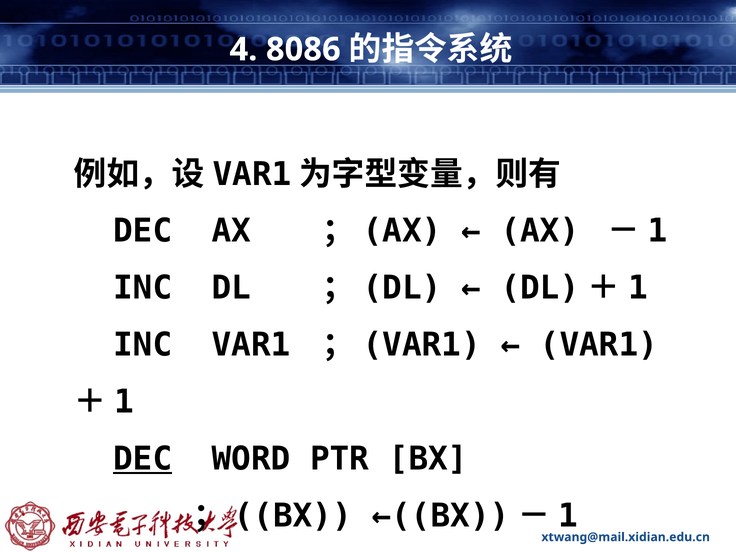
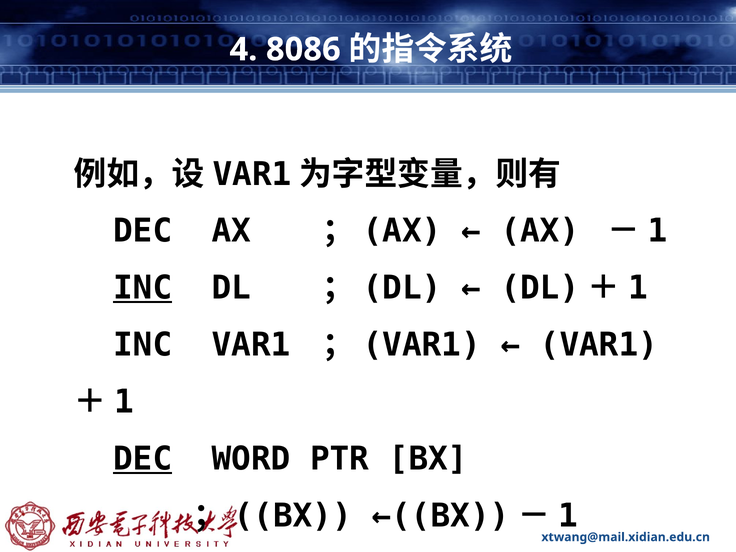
INC at (143, 288) underline: none -> present
